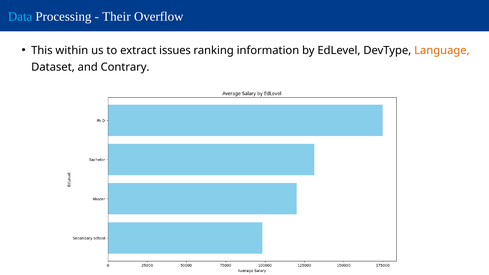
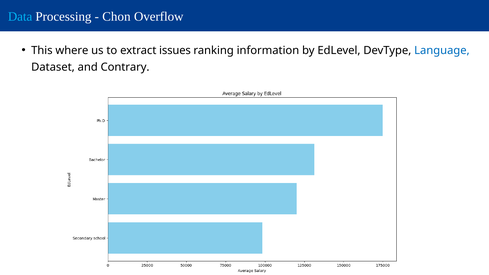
Their: Their -> Chon
within: within -> where
Language colour: orange -> blue
